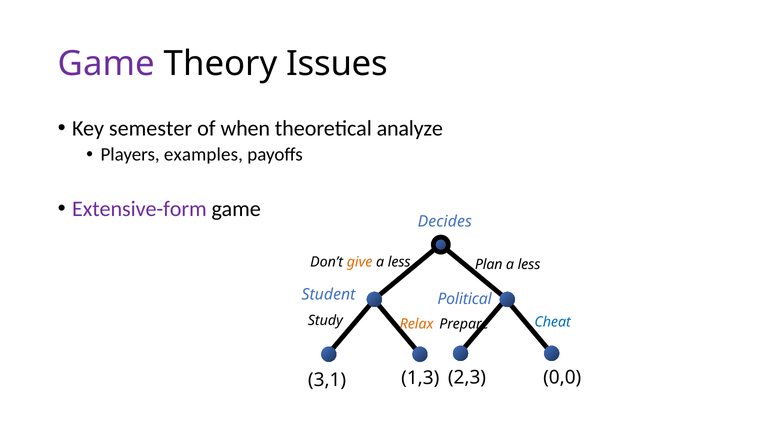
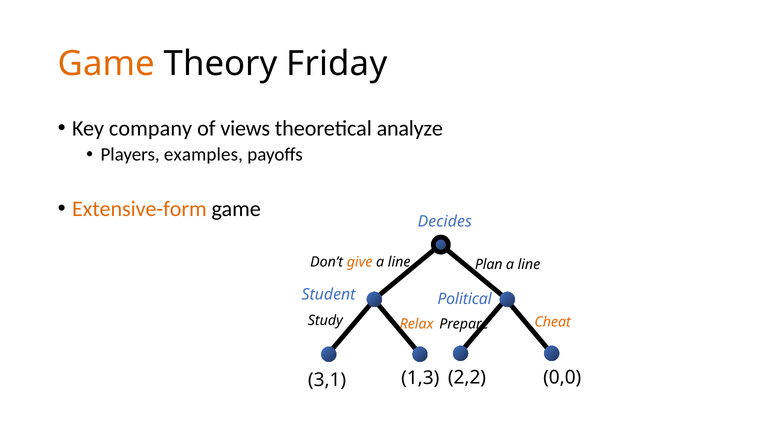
Game at (106, 64) colour: purple -> orange
Issues: Issues -> Friday
semester: semester -> company
when: when -> views
Extensive-form colour: purple -> orange
less at (399, 262): less -> line
less at (529, 265): less -> line
Cheat colour: blue -> orange
2,3: 2,3 -> 2,2
